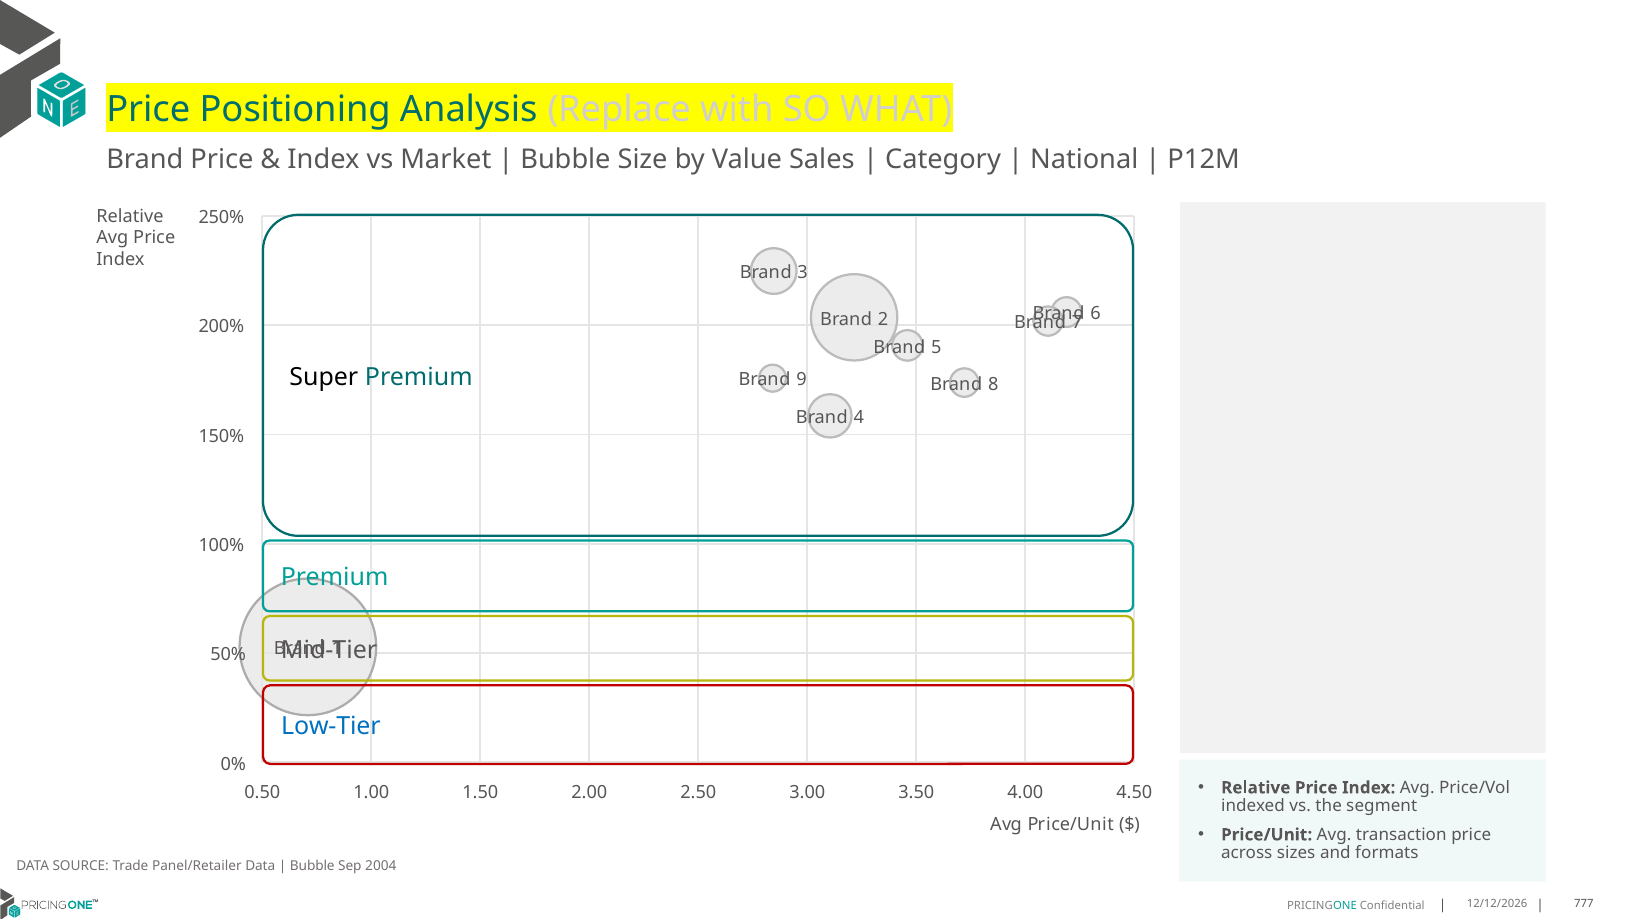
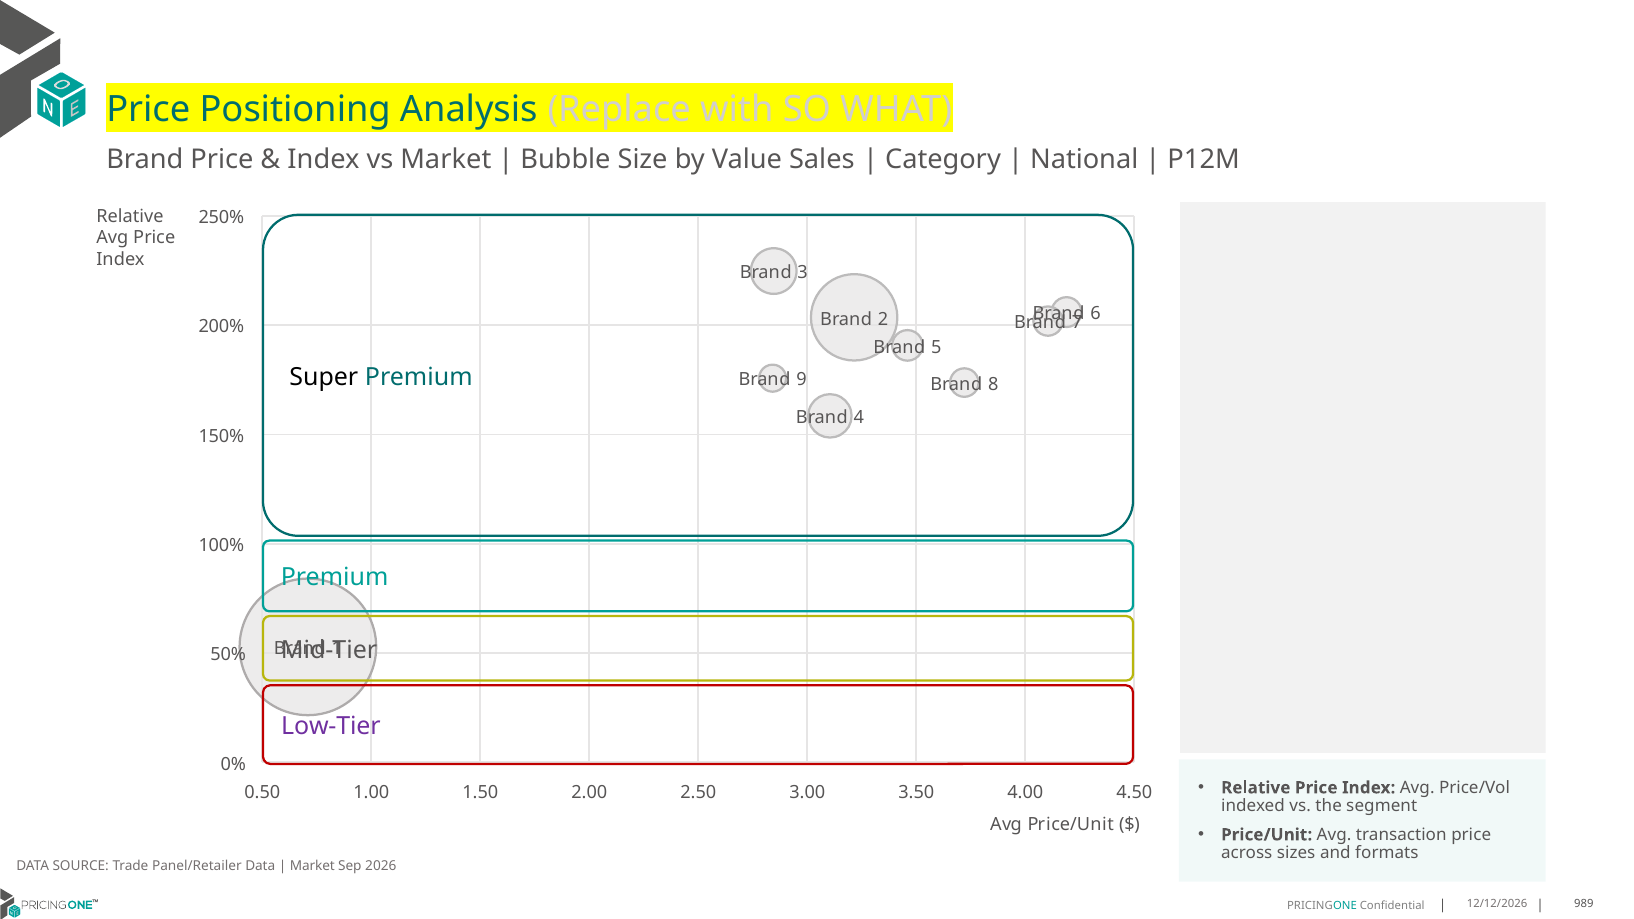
Low-Tier colour: blue -> purple
Bubble at (312, 866): Bubble -> Market
2004: 2004 -> 2026
777: 777 -> 989
